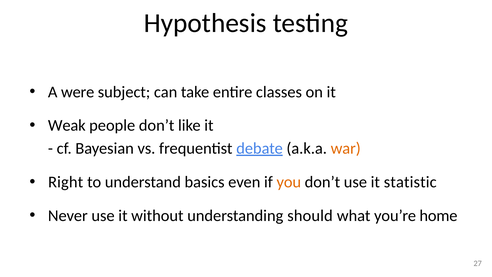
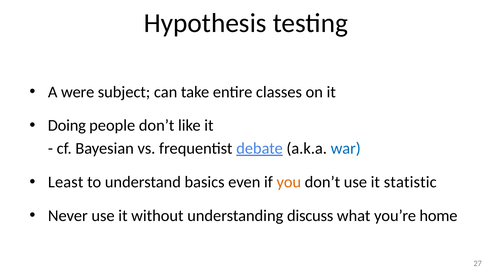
Weak: Weak -> Doing
war colour: orange -> blue
Right: Right -> Least
should: should -> discuss
